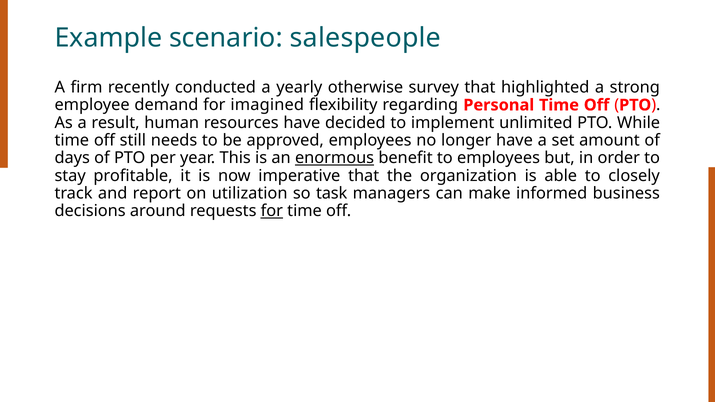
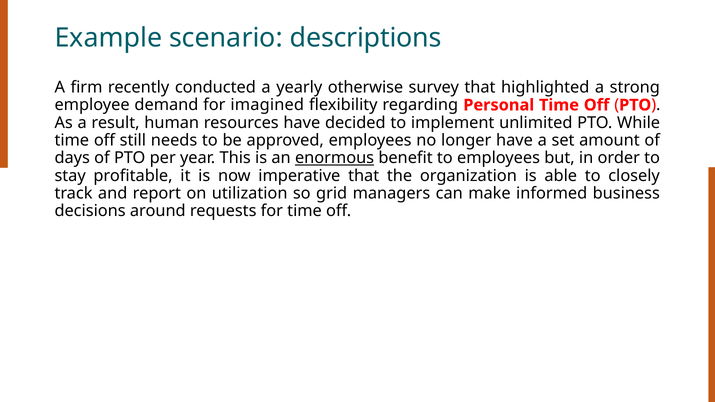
salespeople: salespeople -> descriptions
task: task -> grid
for at (272, 211) underline: present -> none
